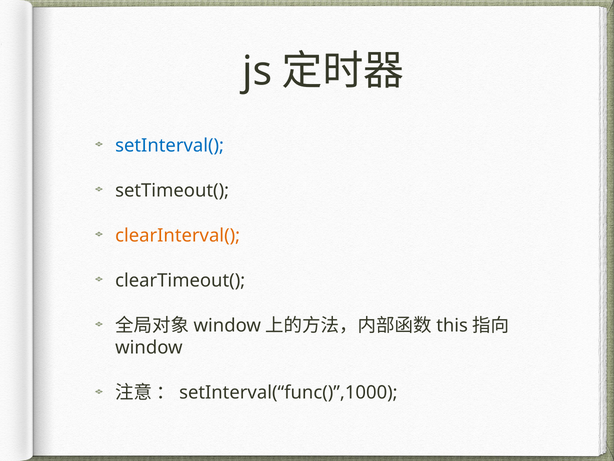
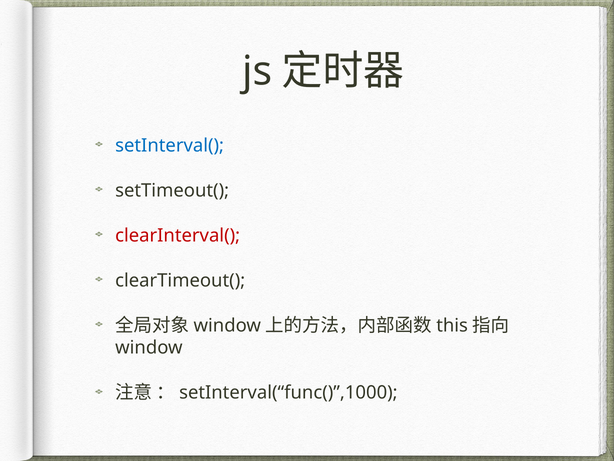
clearInterval( colour: orange -> red
